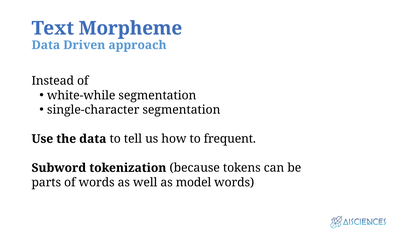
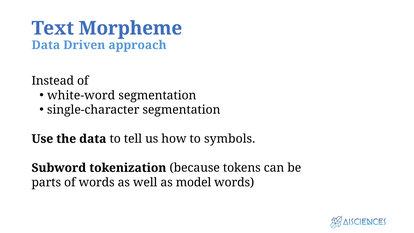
white-while: white-while -> white-word
frequent: frequent -> symbols
